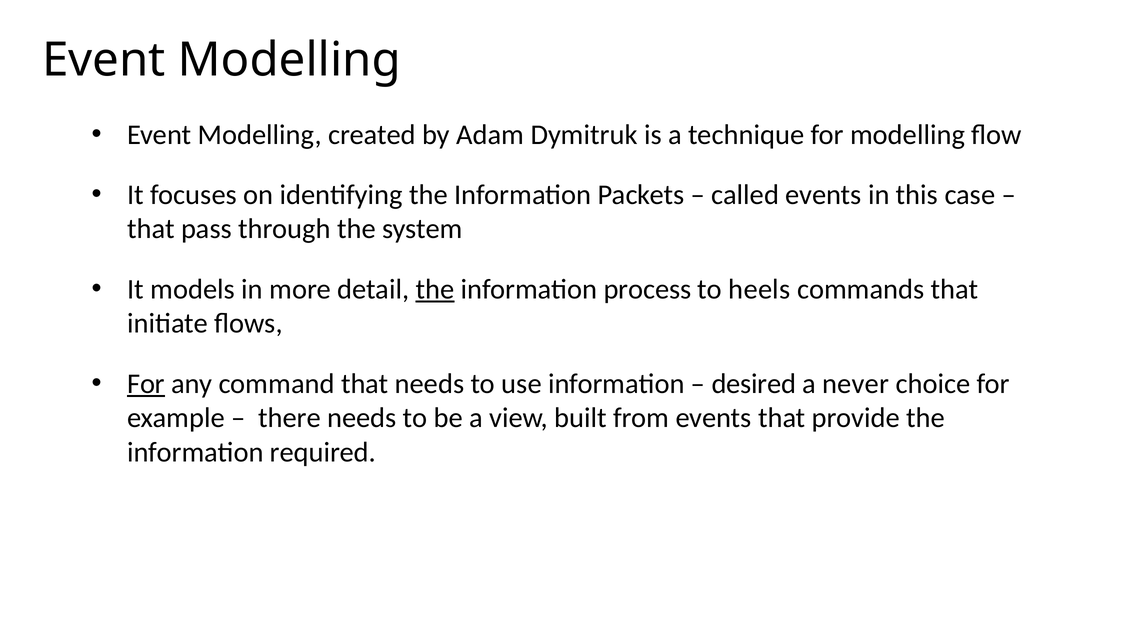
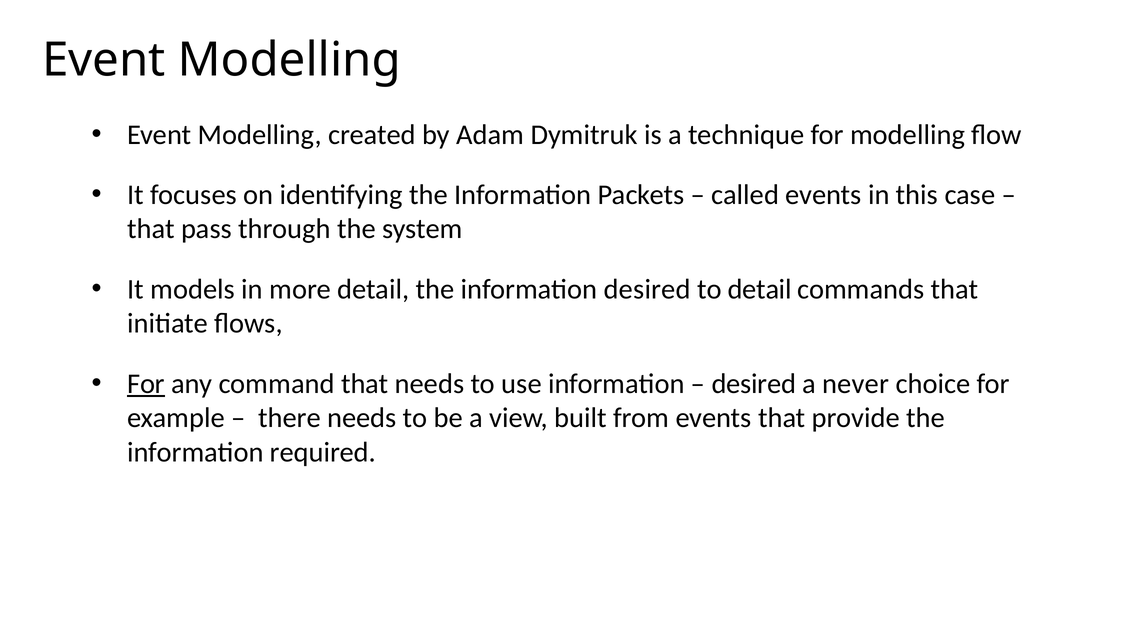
the at (435, 289) underline: present -> none
information process: process -> desired
to heels: heels -> detail
